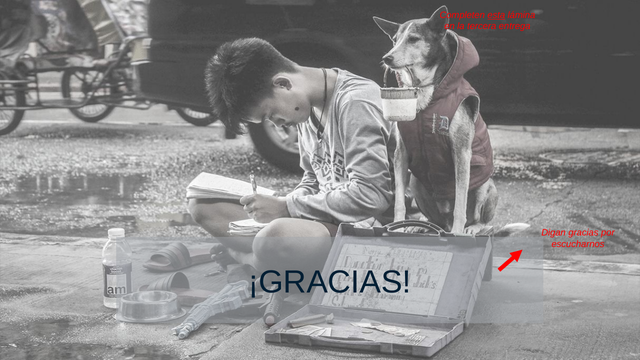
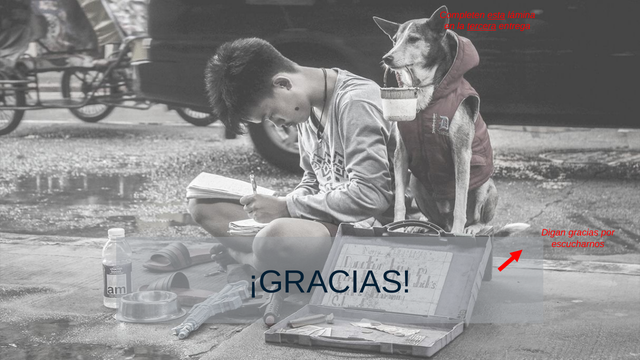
tercera underline: none -> present
